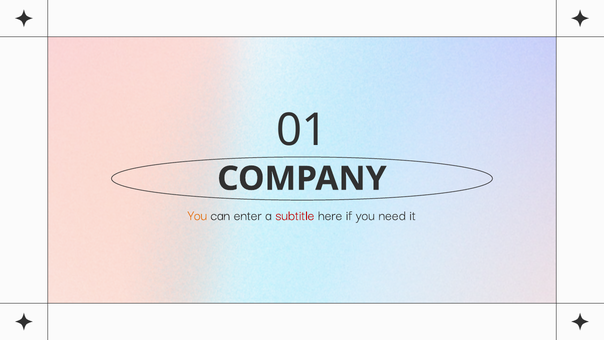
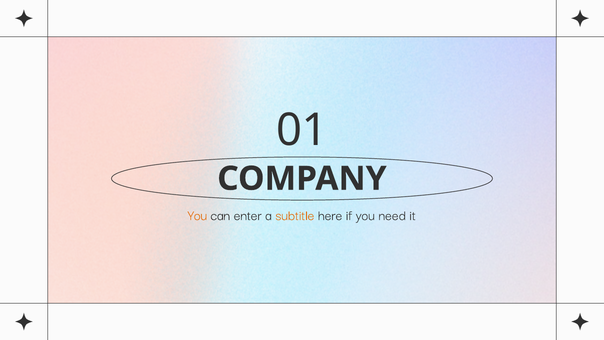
subtitle colour: red -> orange
